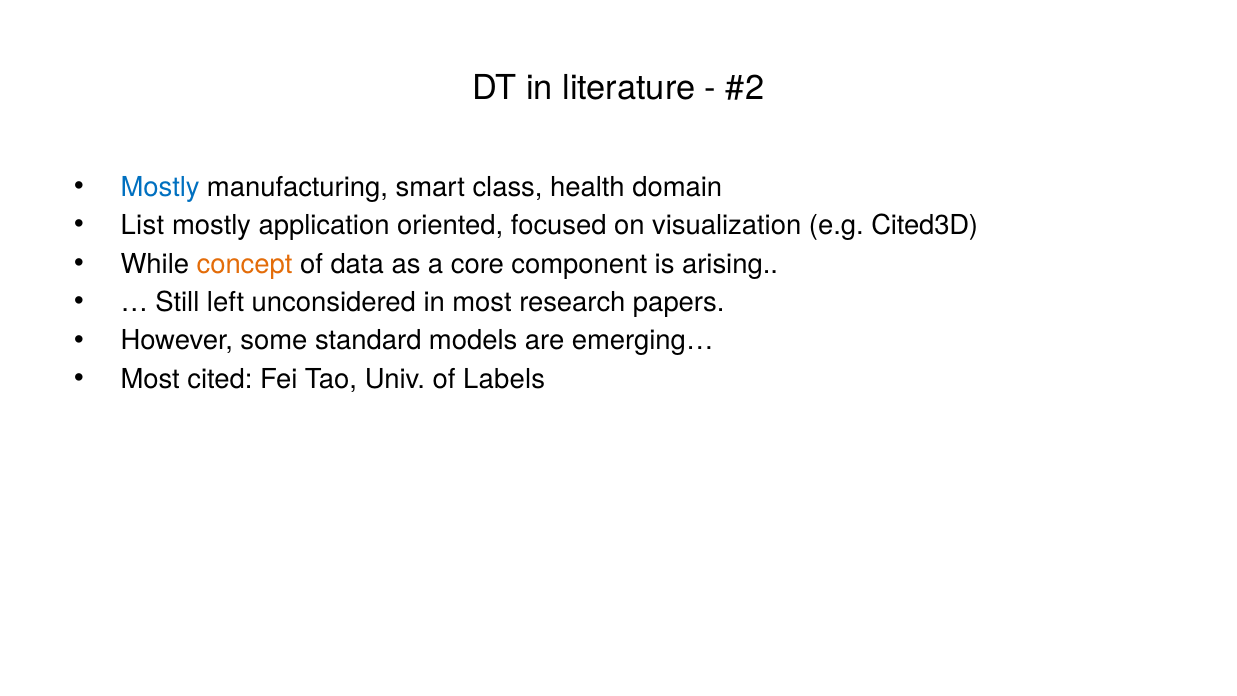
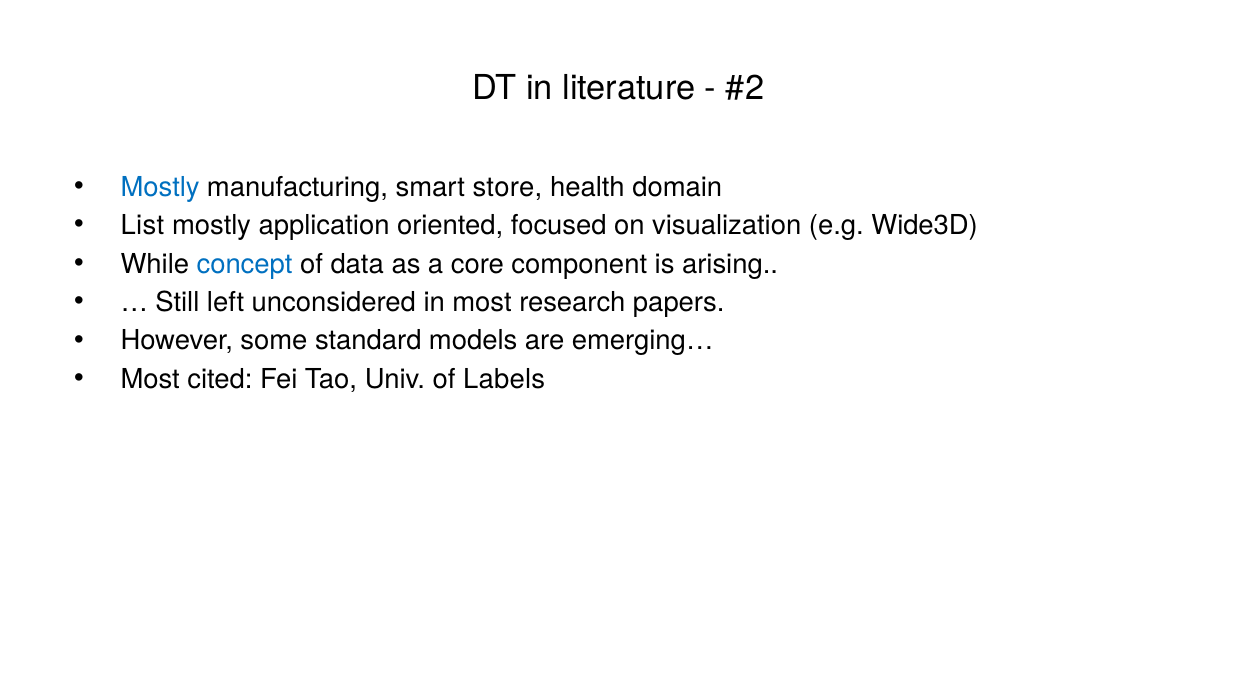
class: class -> store
Cited3D: Cited3D -> Wide3D
concept colour: orange -> blue
